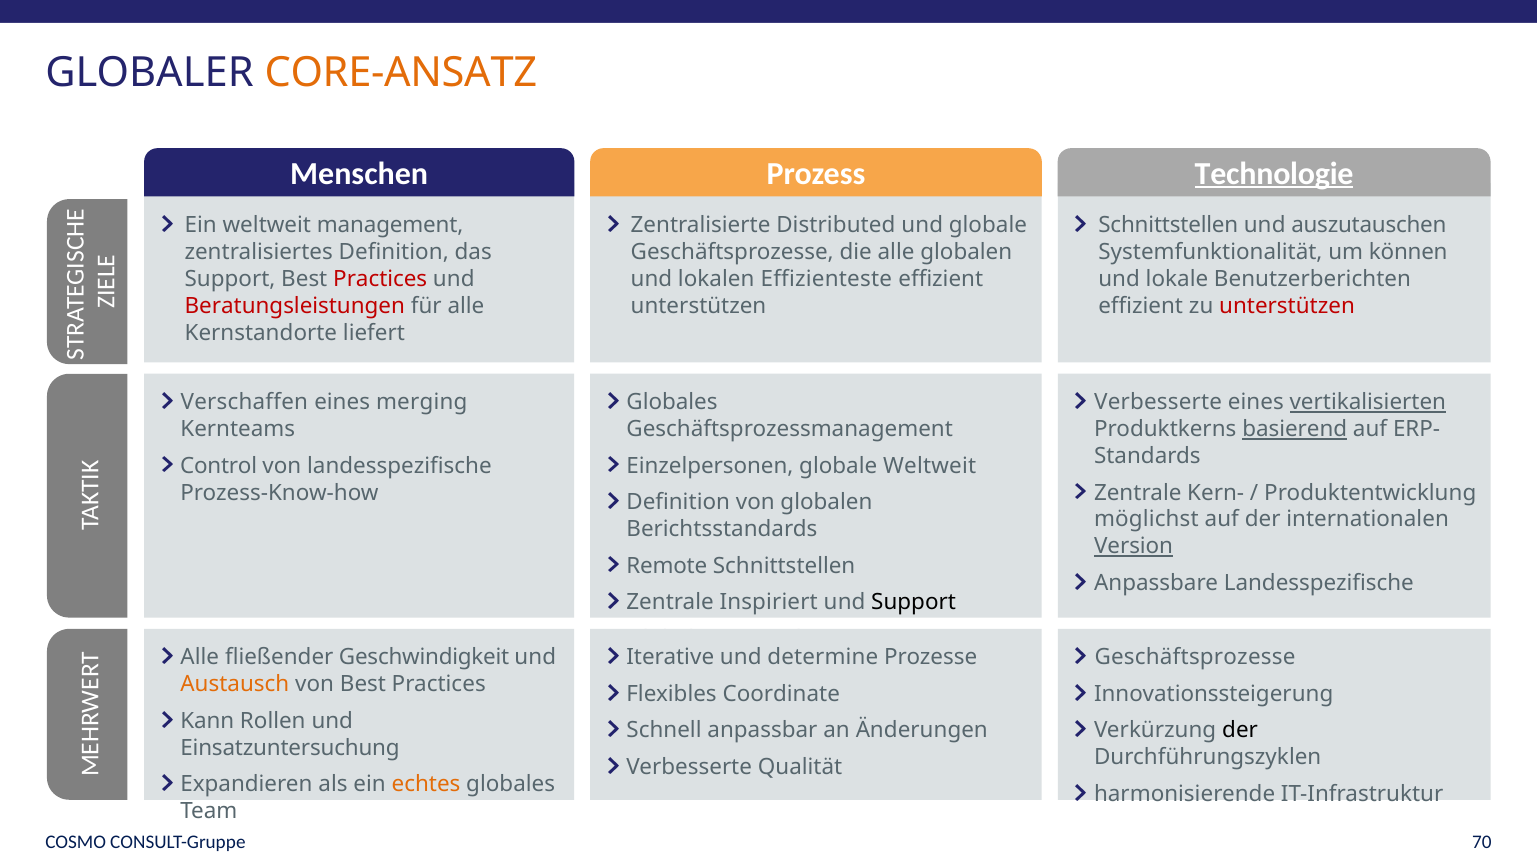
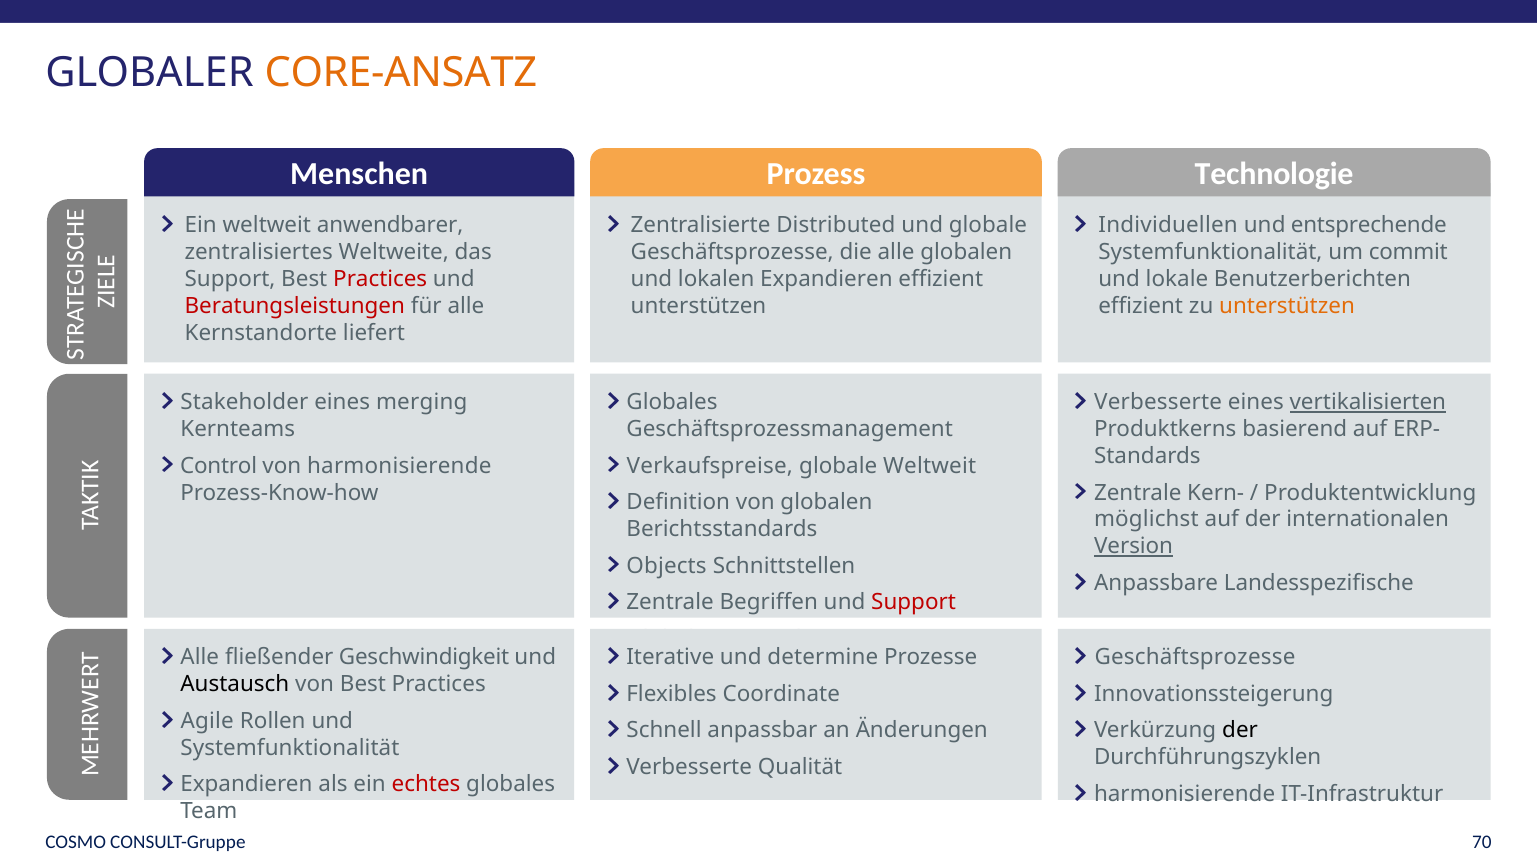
Technologie underline: present -> none
management: management -> anwendbarer
Schnittstellen at (1168, 226): Schnittstellen -> Individuellen
auszutauschen: auszutauschen -> entsprechende
zentralisiertes Definition: Definition -> Weltweite
können: können -> commit
lokalen Effizienteste: Effizienteste -> Expandieren
unterstützen at (1287, 306) colour: red -> orange
Verschaffen: Verschaffen -> Stakeholder
basierend underline: present -> none
von landesspezifische: landesspezifische -> harmonisierende
Einzelpersonen: Einzelpersonen -> Verkaufspreise
Remote: Remote -> Objects
Inspiriert: Inspiriert -> Begriffen
Support at (914, 603) colour: black -> red
Austausch colour: orange -> black
Kann: Kann -> Agile
Einsatzuntersuchung at (290, 748): Einsatzuntersuchung -> Systemfunktionalität
echtes colour: orange -> red
